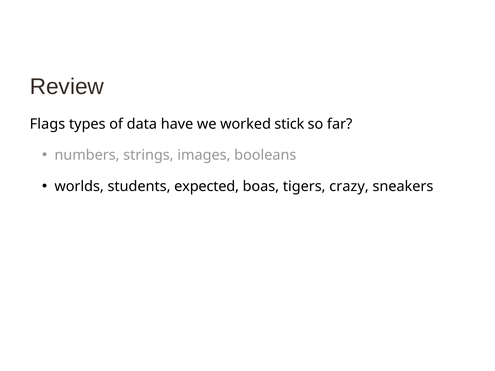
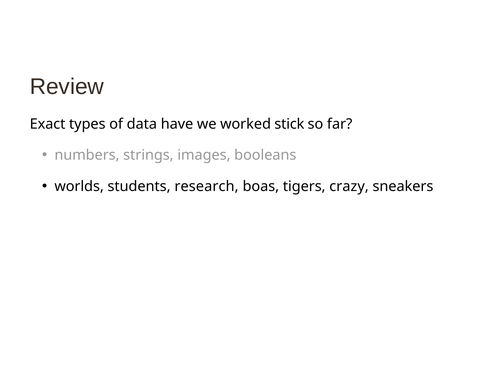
Flags: Flags -> Exact
expected: expected -> research
